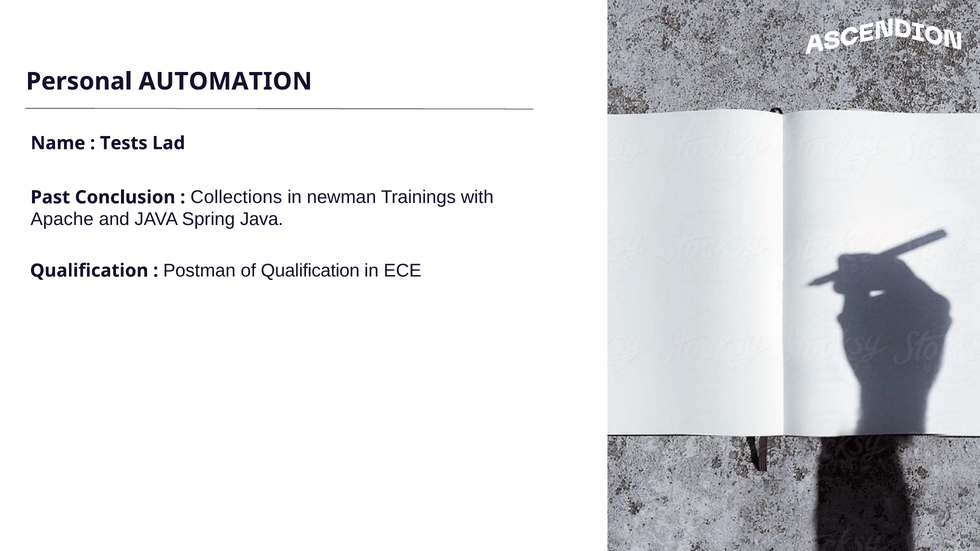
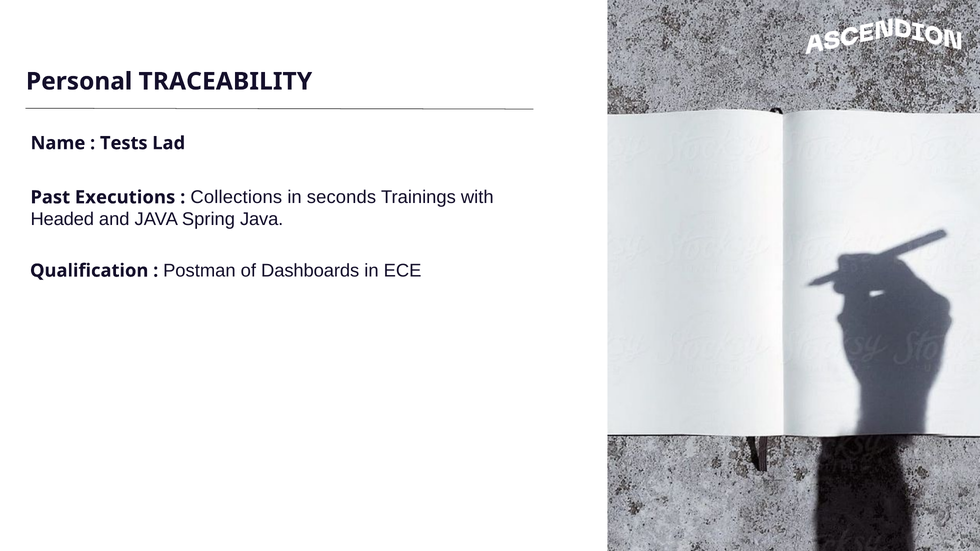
AUTOMATION: AUTOMATION -> TRACEABILITY
Conclusion: Conclusion -> Executions
newman: newman -> seconds
Apache: Apache -> Headed
of Qualification: Qualification -> Dashboards
